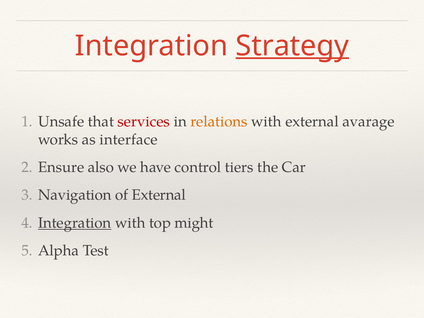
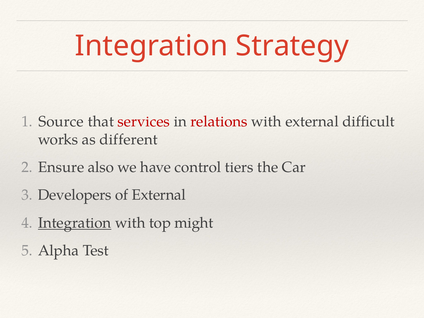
Strategy underline: present -> none
Unsafe: Unsafe -> Source
relations colour: orange -> red
avarage: avarage -> difficult
interface: interface -> different
Navigation: Navigation -> Developers
